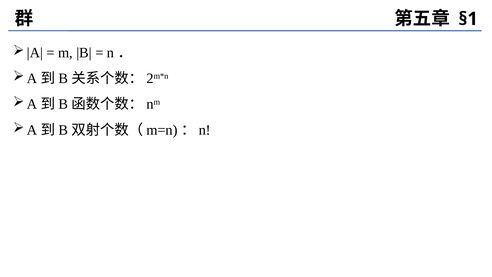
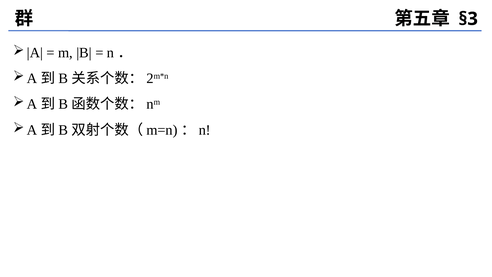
§1: §1 -> §3
